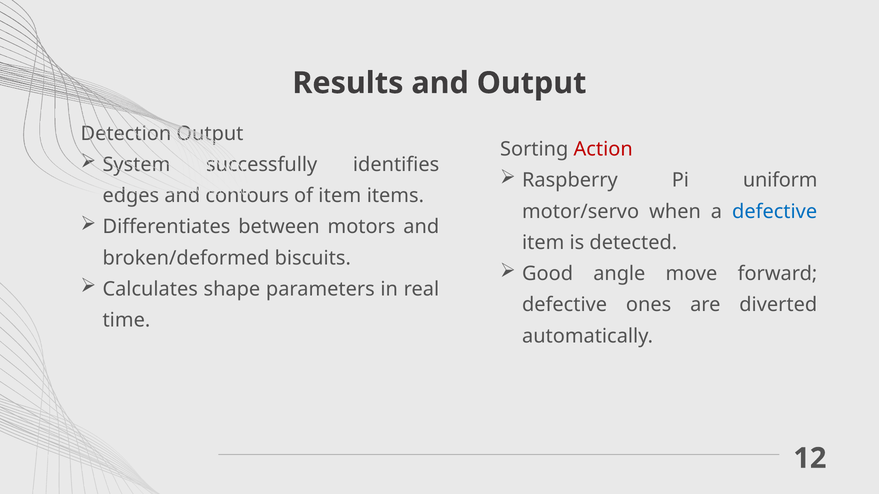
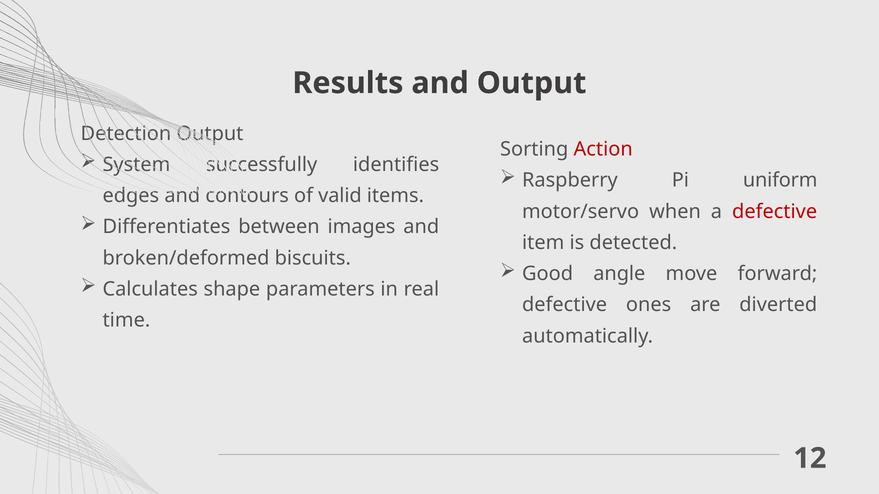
of item: item -> valid
defective at (775, 212) colour: blue -> red
motors: motors -> images
